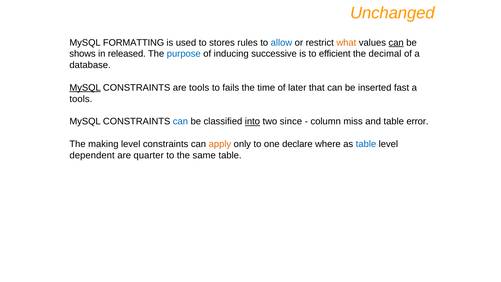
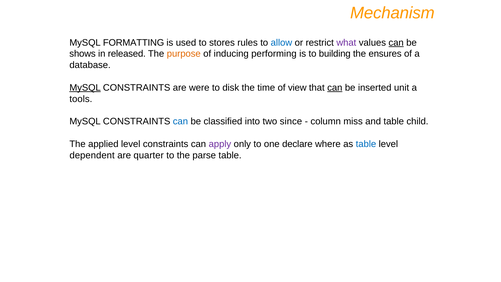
Unchanged: Unchanged -> Mechanism
what colour: orange -> purple
purpose colour: blue -> orange
successive: successive -> performing
efficient: efficient -> building
decimal: decimal -> ensures
are tools: tools -> were
fails: fails -> disk
later: later -> view
can at (335, 88) underline: none -> present
fast: fast -> unit
into underline: present -> none
error: error -> child
making: making -> applied
apply colour: orange -> purple
same: same -> parse
